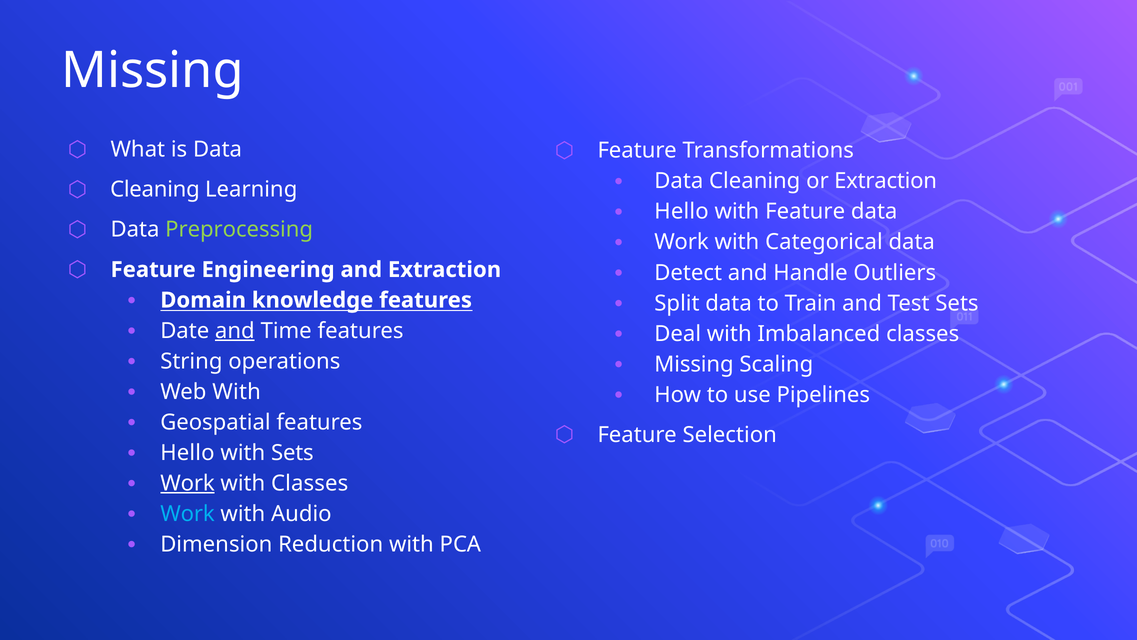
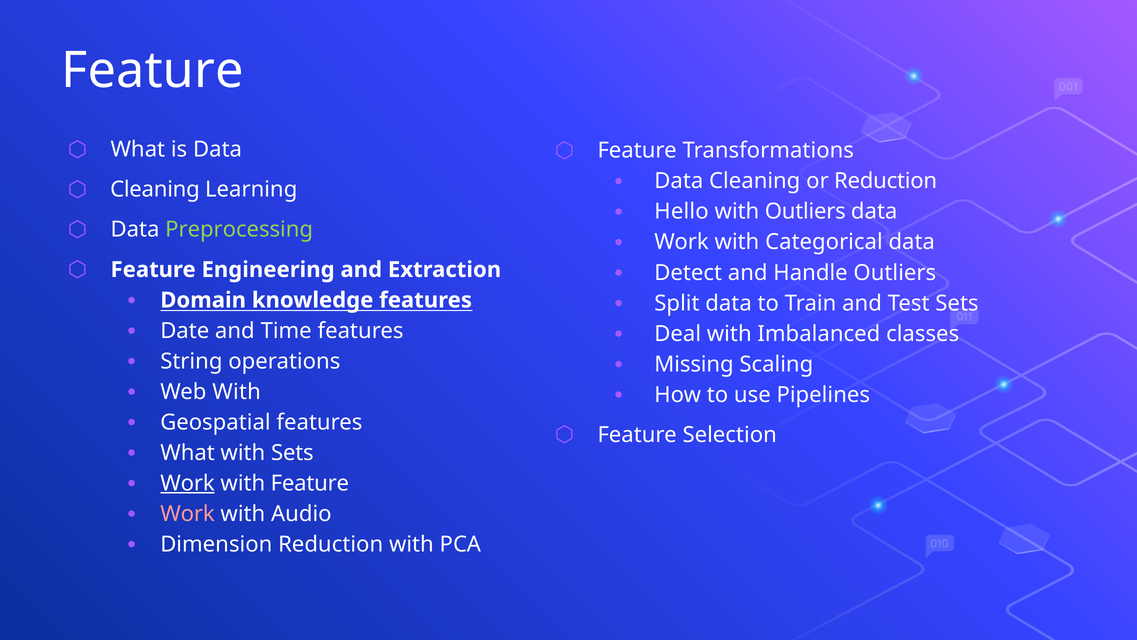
Missing at (152, 71): Missing -> Feature
or Extraction: Extraction -> Reduction
with Feature: Feature -> Outliers
and at (235, 330) underline: present -> none
Hello at (187, 452): Hello -> What
with Classes: Classes -> Feature
Work at (188, 513) colour: light blue -> pink
